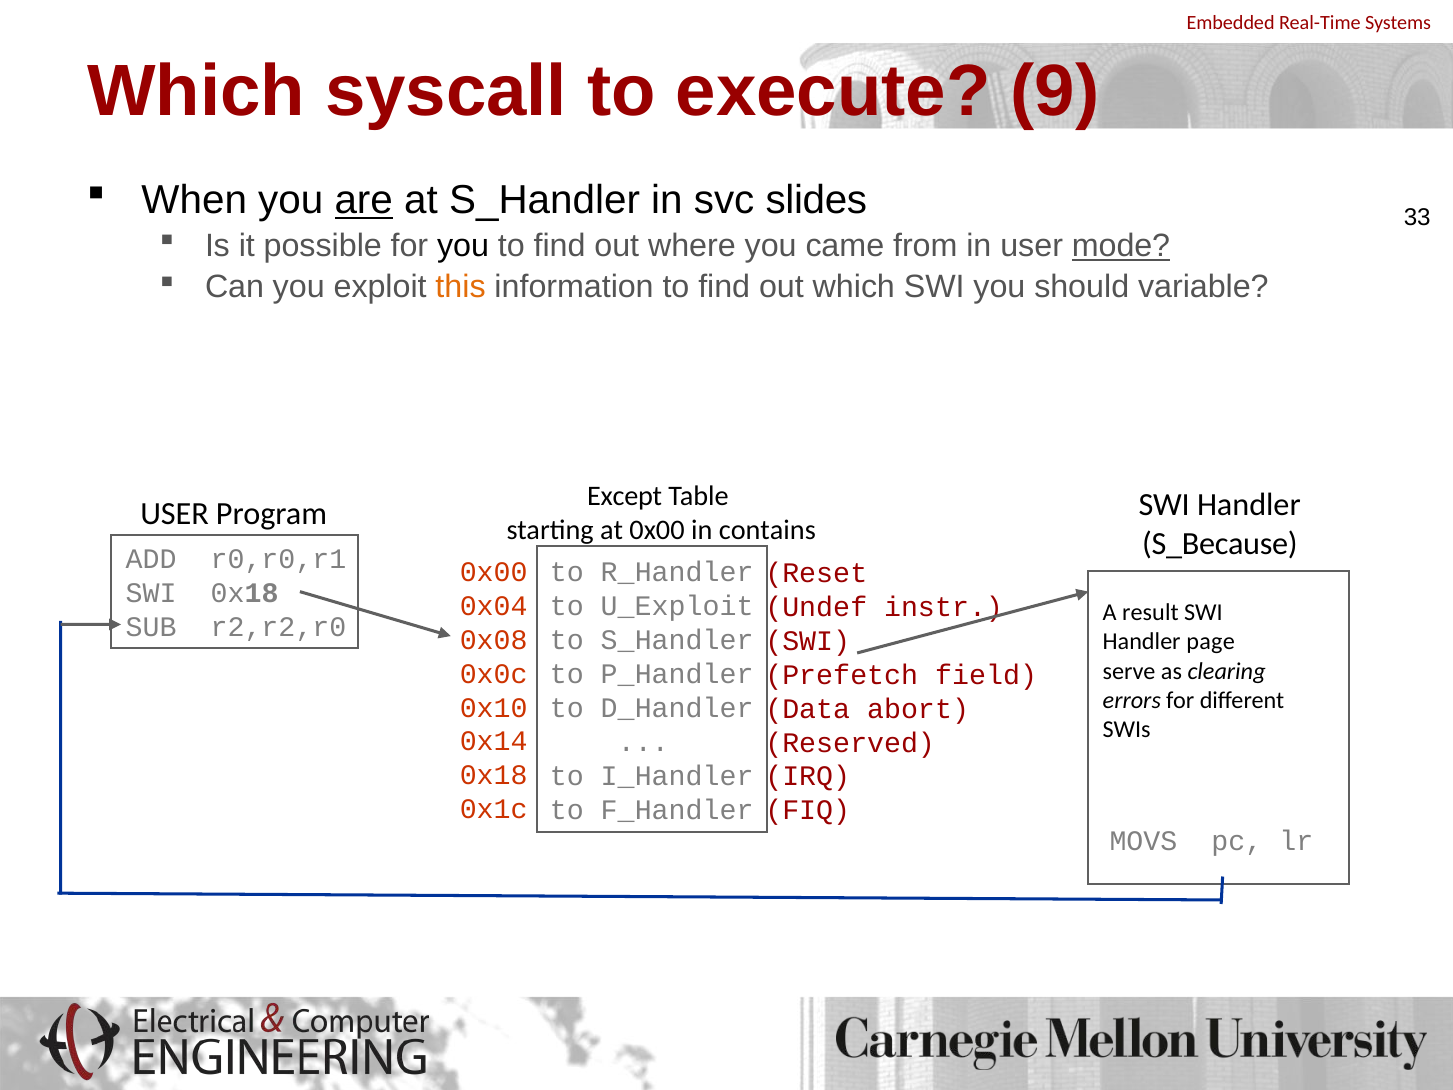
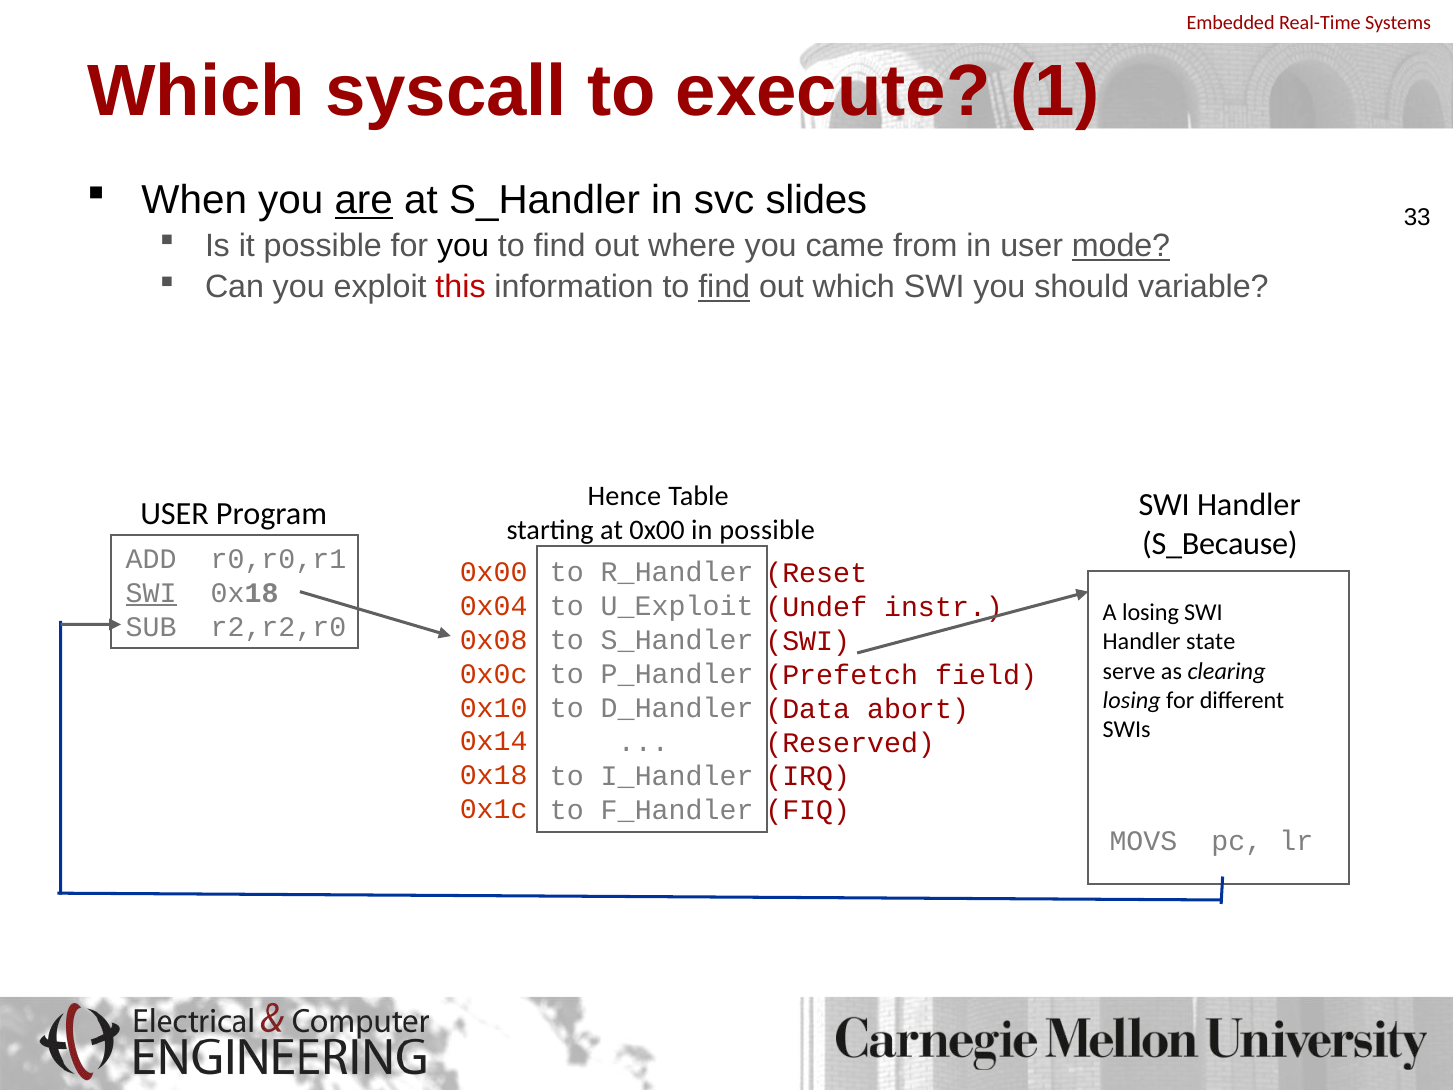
9: 9 -> 1
this colour: orange -> red
find at (724, 287) underline: none -> present
Except: Except -> Hence
in contains: contains -> possible
SWI at (151, 593) underline: none -> present
A result: result -> losing
page: page -> state
errors at (1132, 700): errors -> losing
